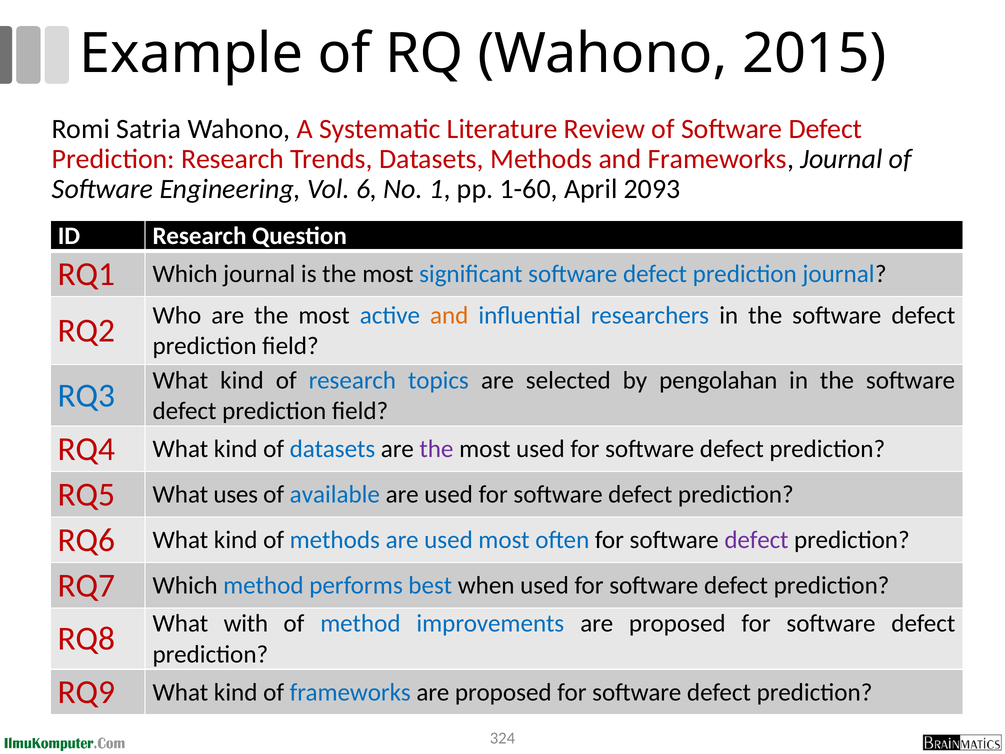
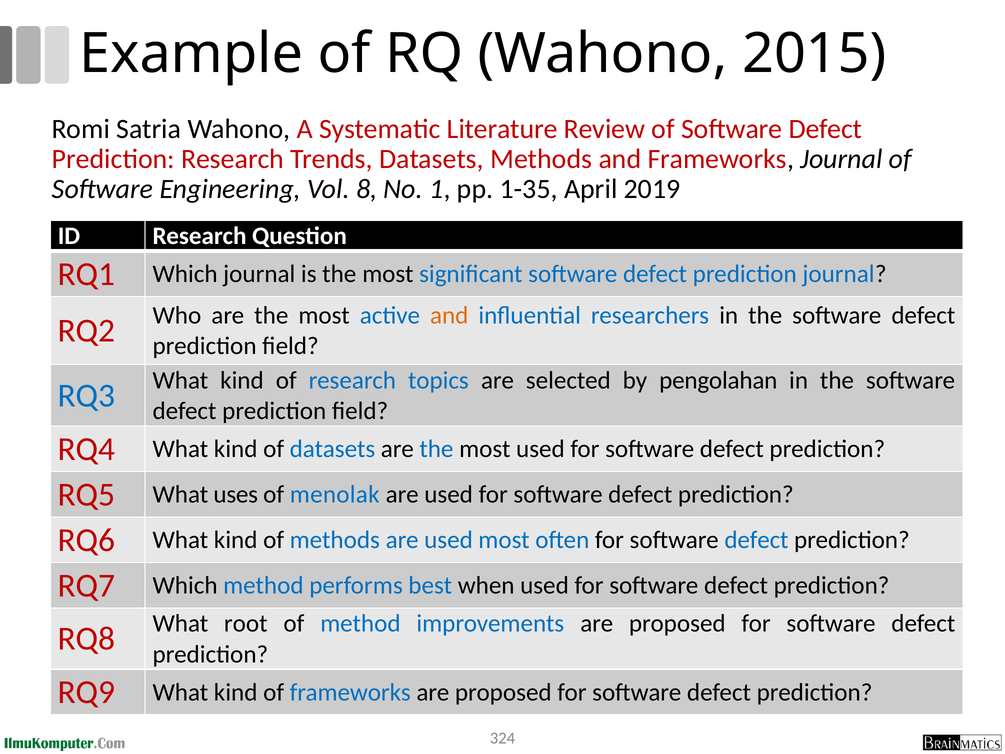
6: 6 -> 8
1-60: 1-60 -> 1-35
2093: 2093 -> 2019
the at (436, 449) colour: purple -> blue
available: available -> menolak
defect at (756, 540) colour: purple -> blue
with: with -> root
